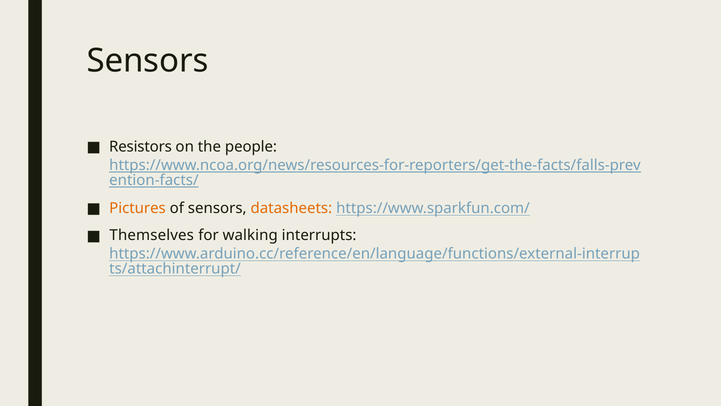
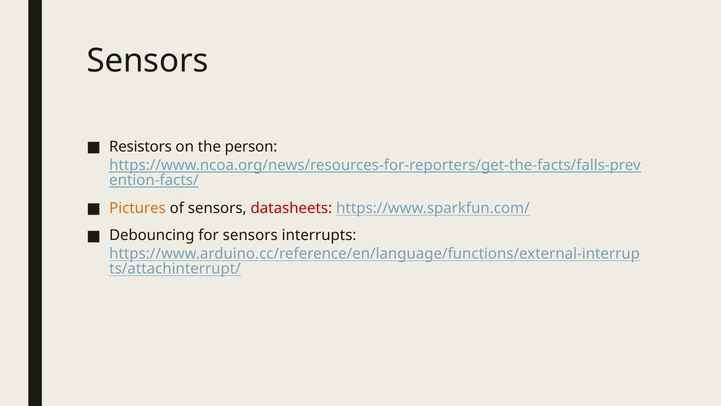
people: people -> person
datasheets colour: orange -> red
Themselves: Themselves -> Debouncing
for walking: walking -> sensors
